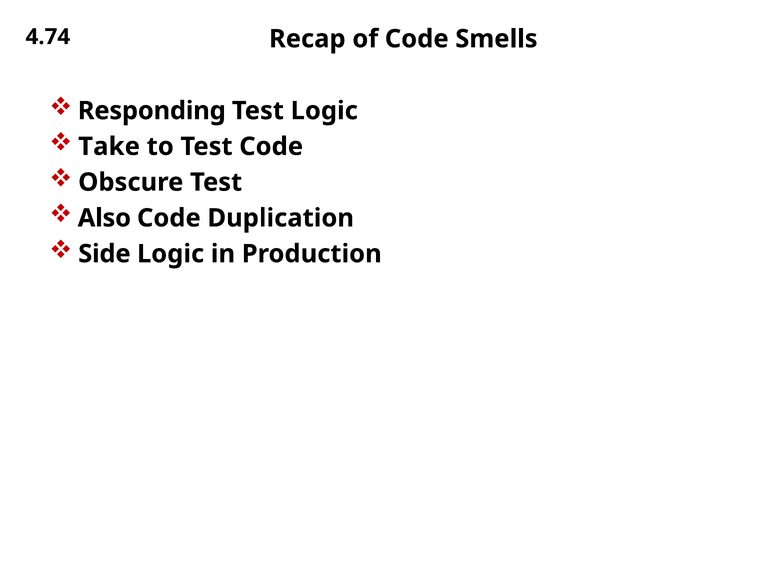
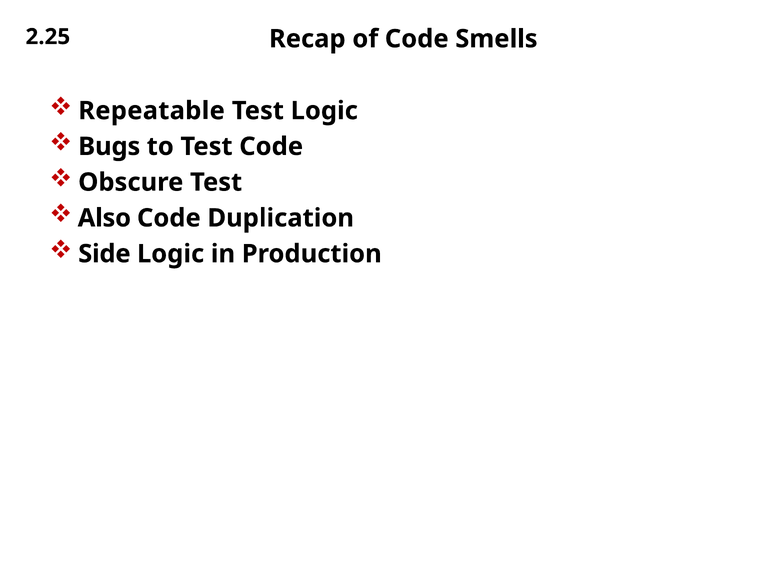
4.74: 4.74 -> 2.25
Responding: Responding -> Repeatable
Take: Take -> Bugs
